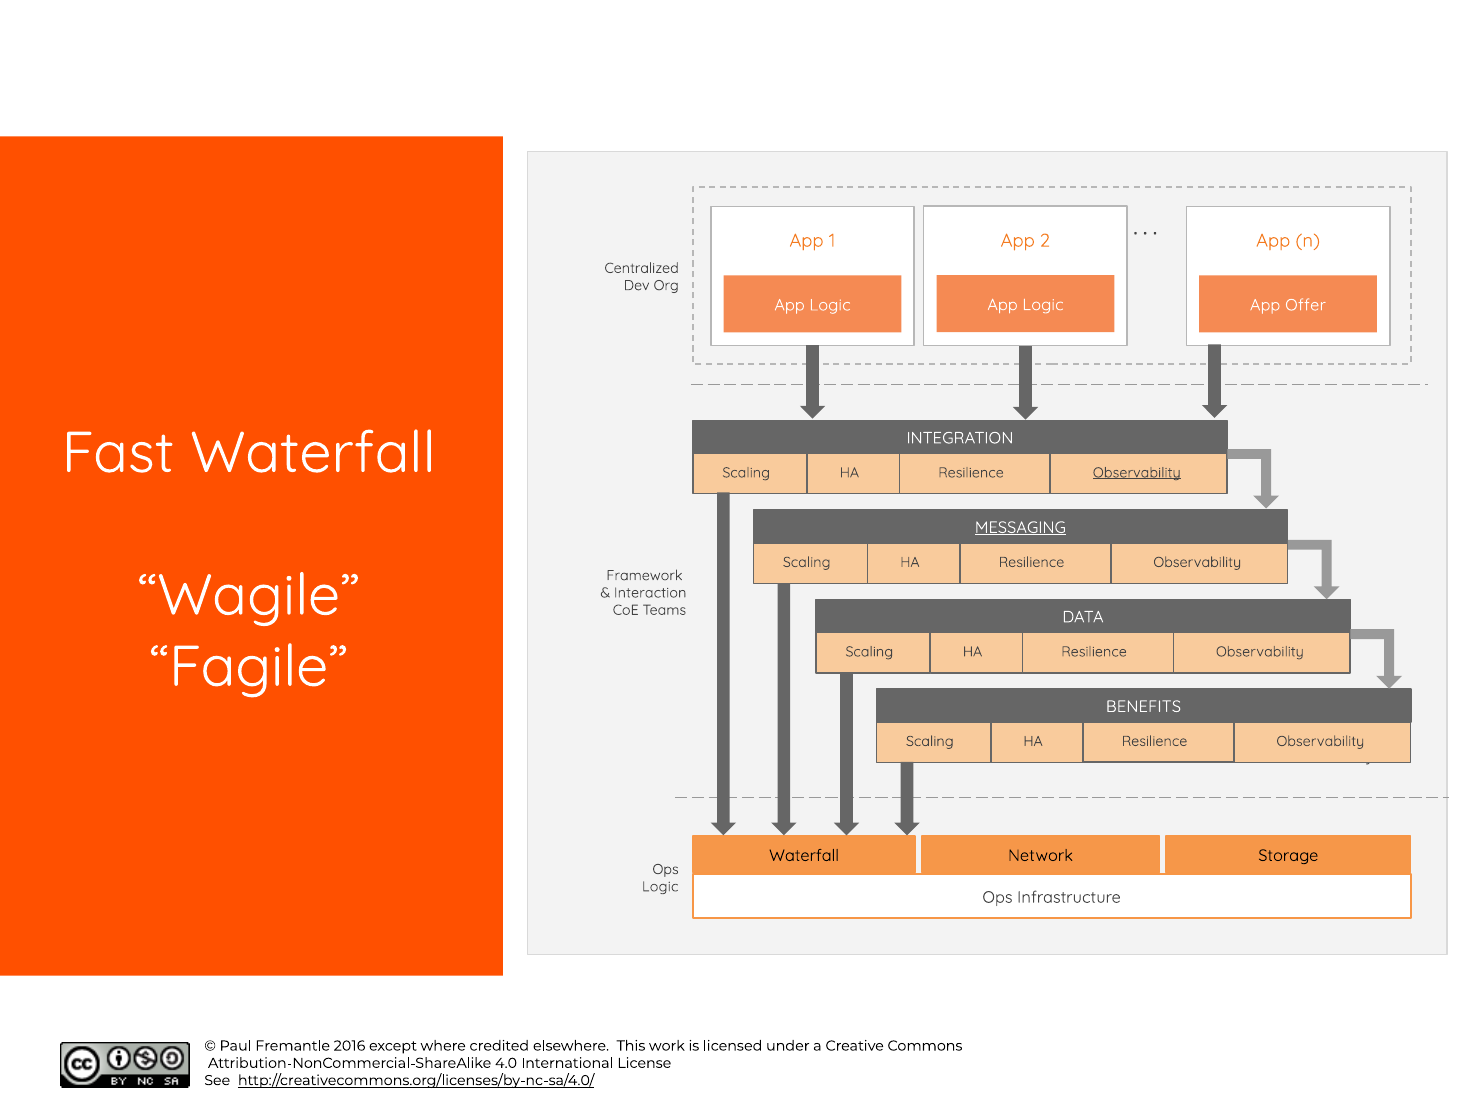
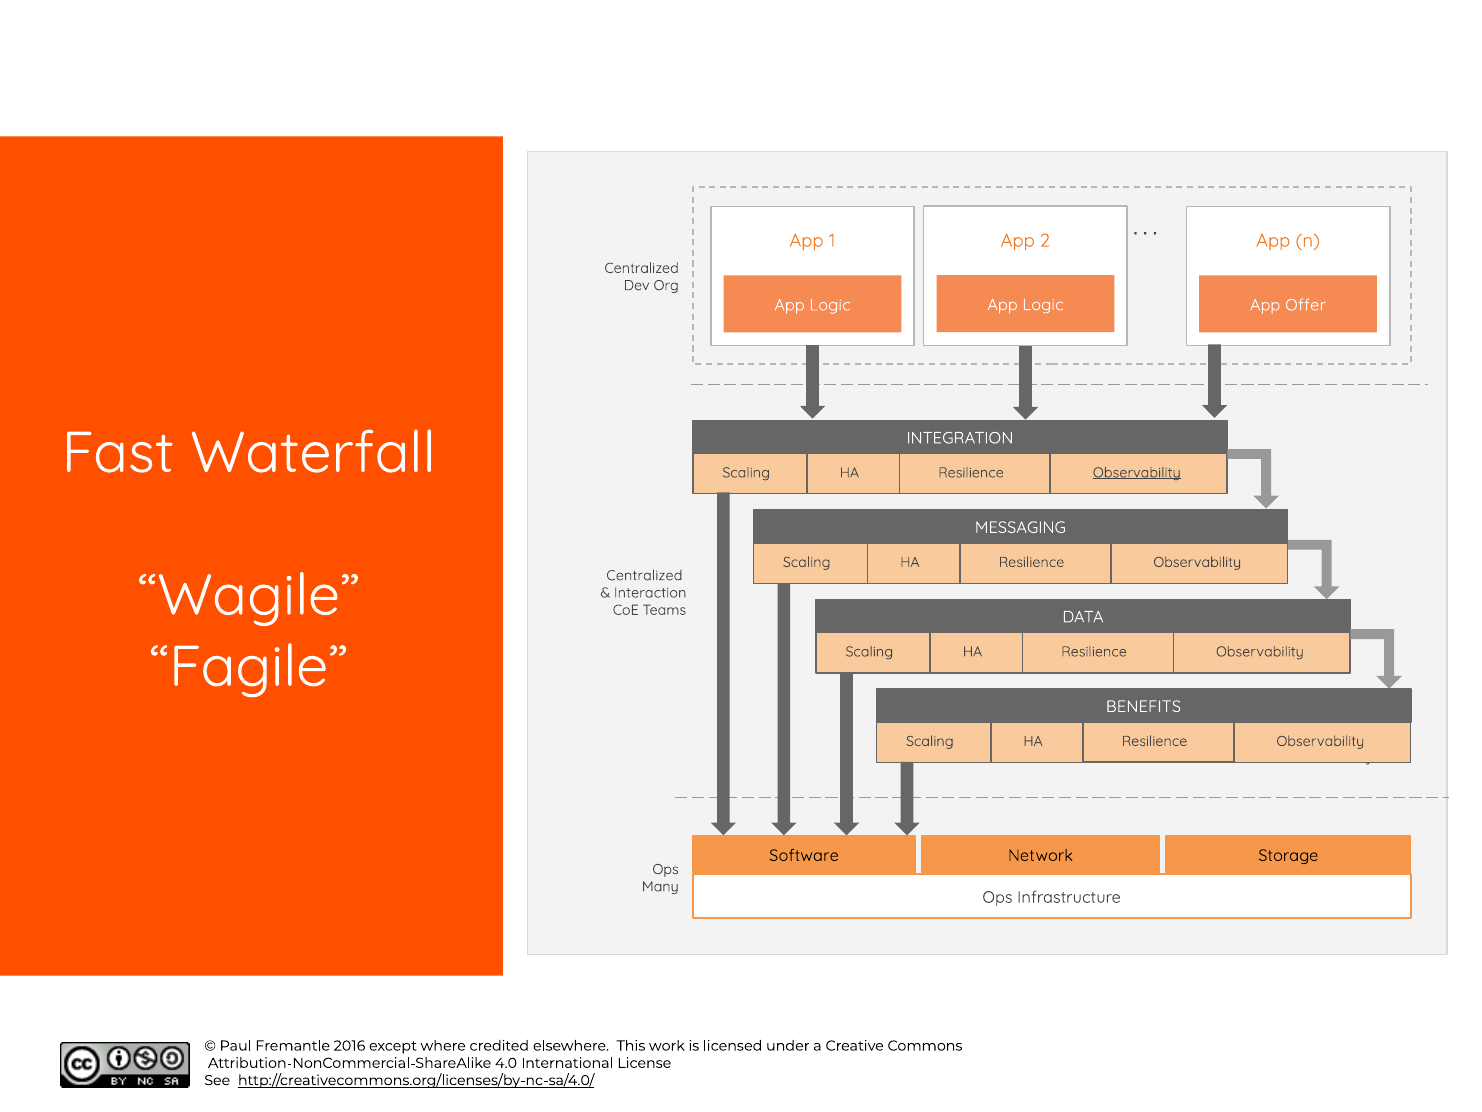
MESSAGING underline: present -> none
Framework at (644, 575): Framework -> Centralized
Waterfall at (804, 855): Waterfall -> Software
Logic at (660, 886): Logic -> Many
